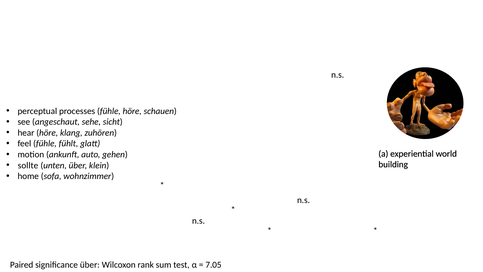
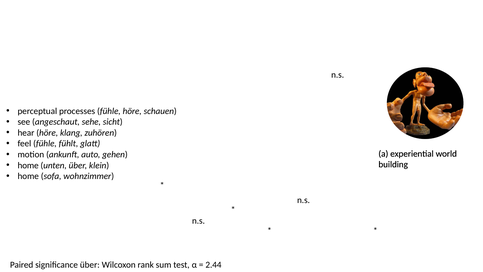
sollte at (28, 165): sollte -> home
7.05: 7.05 -> 2.44
